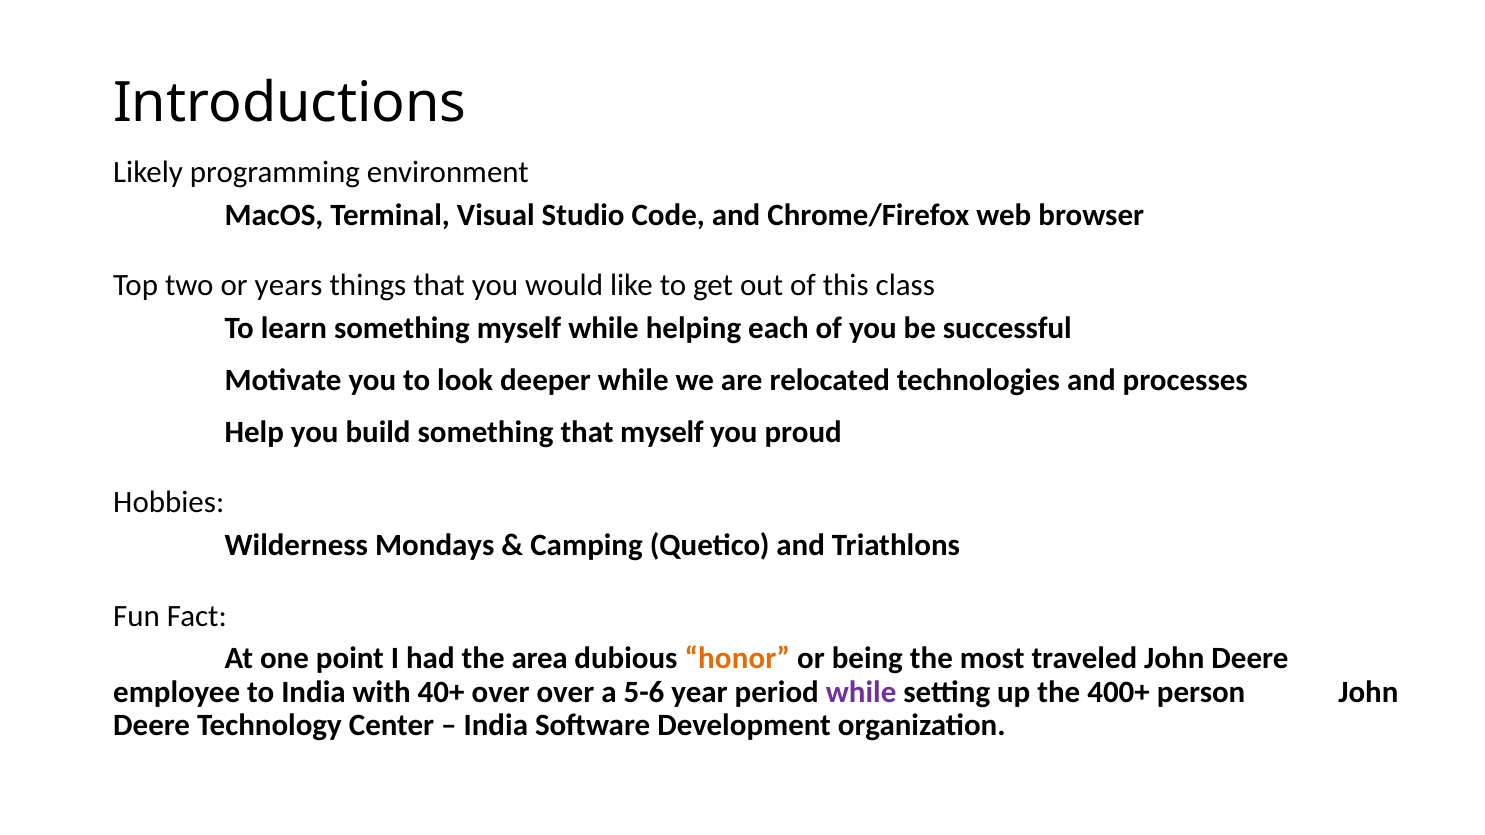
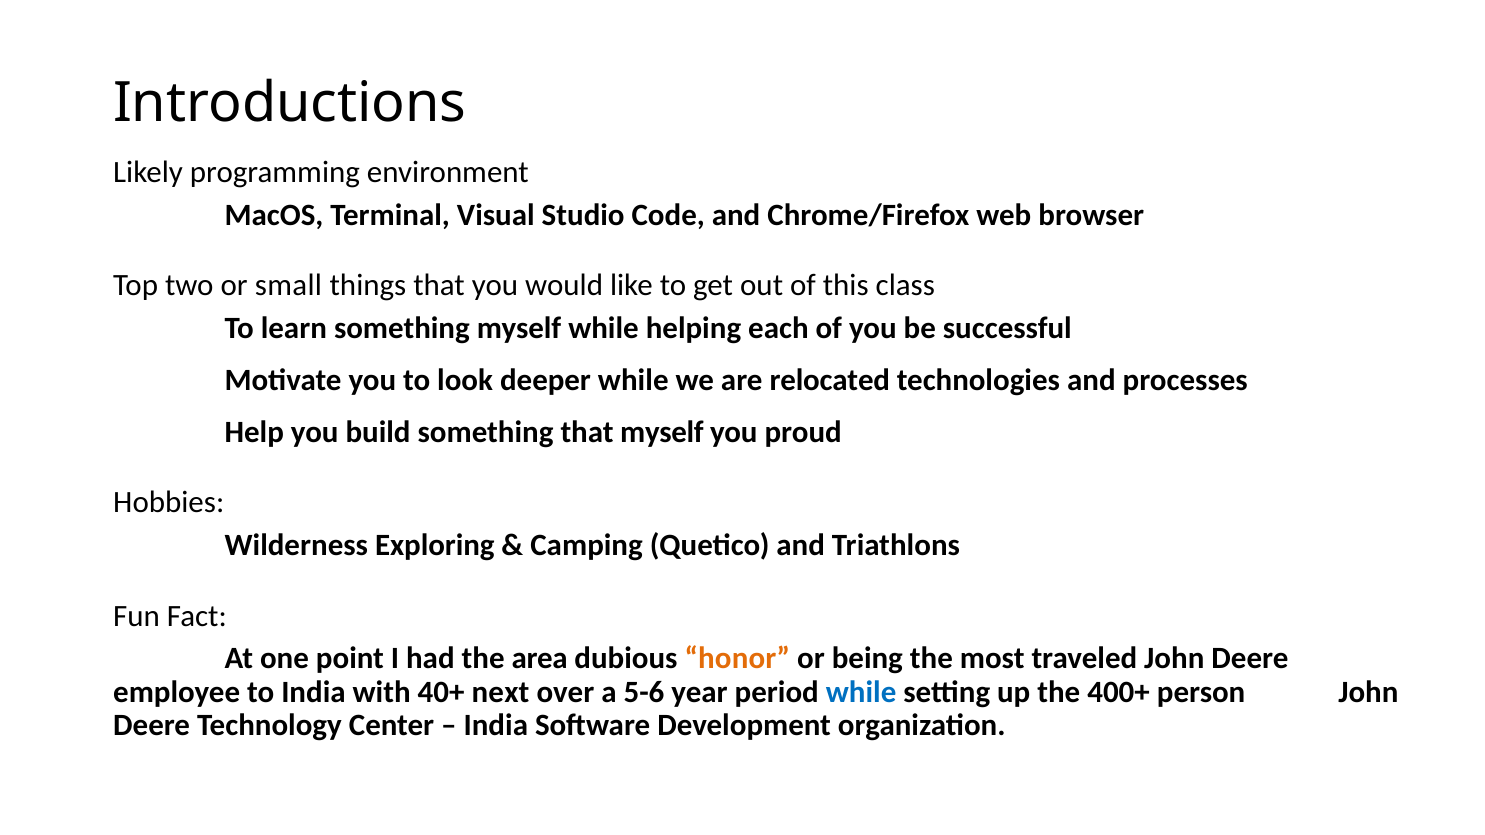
years: years -> small
Mondays: Mondays -> Exploring
40+ over: over -> next
while at (861, 692) colour: purple -> blue
